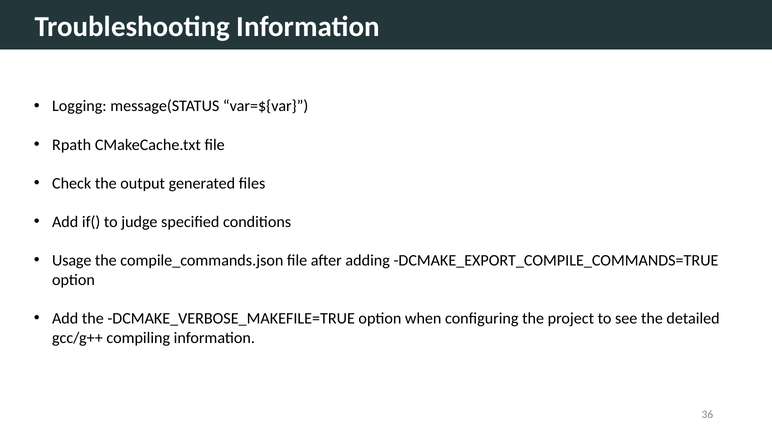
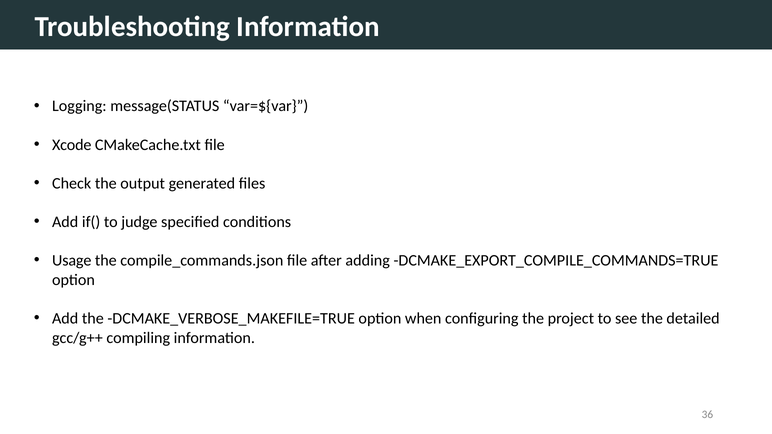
Rpath: Rpath -> Xcode
